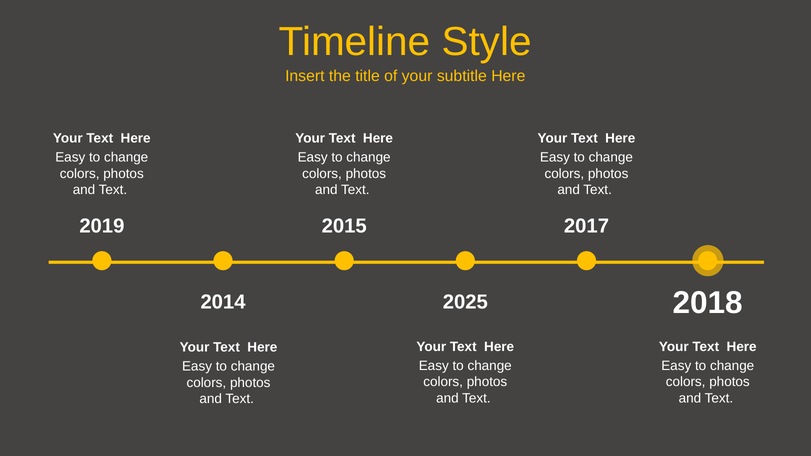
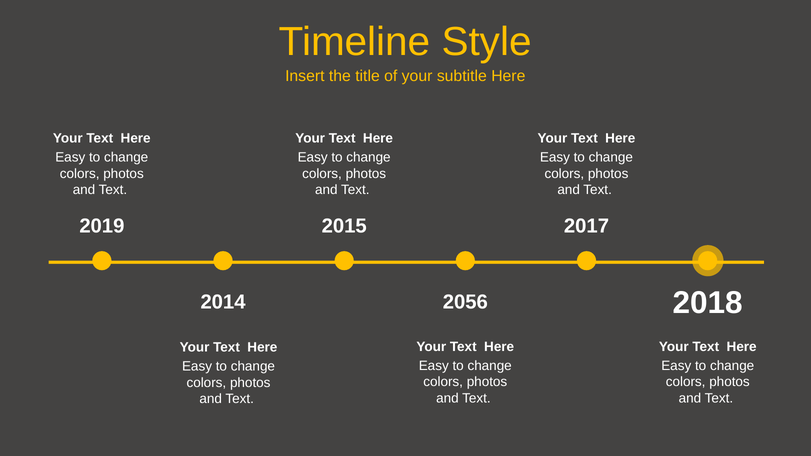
2025: 2025 -> 2056
